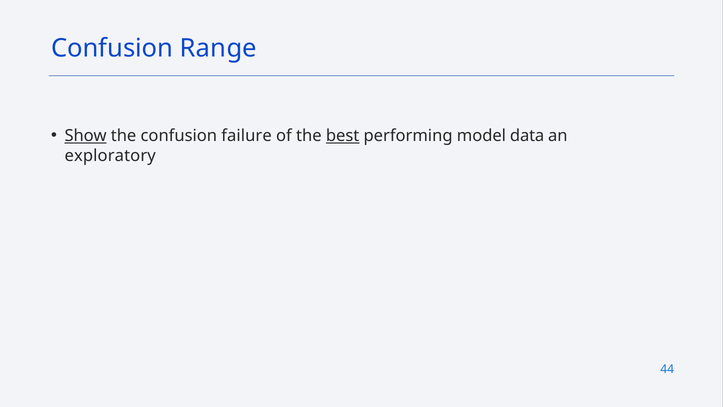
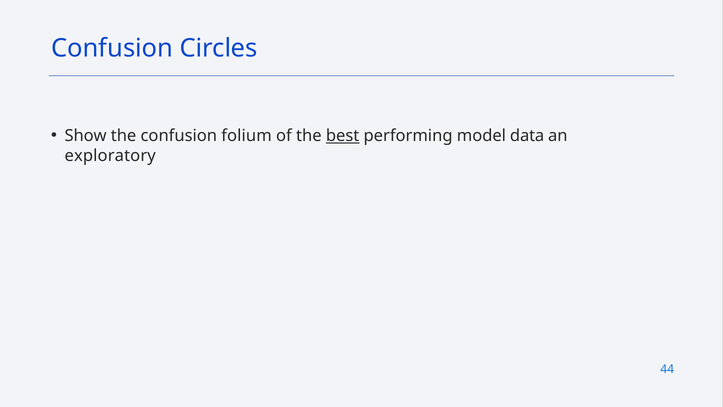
Range: Range -> Circles
Show underline: present -> none
failure: failure -> folium
